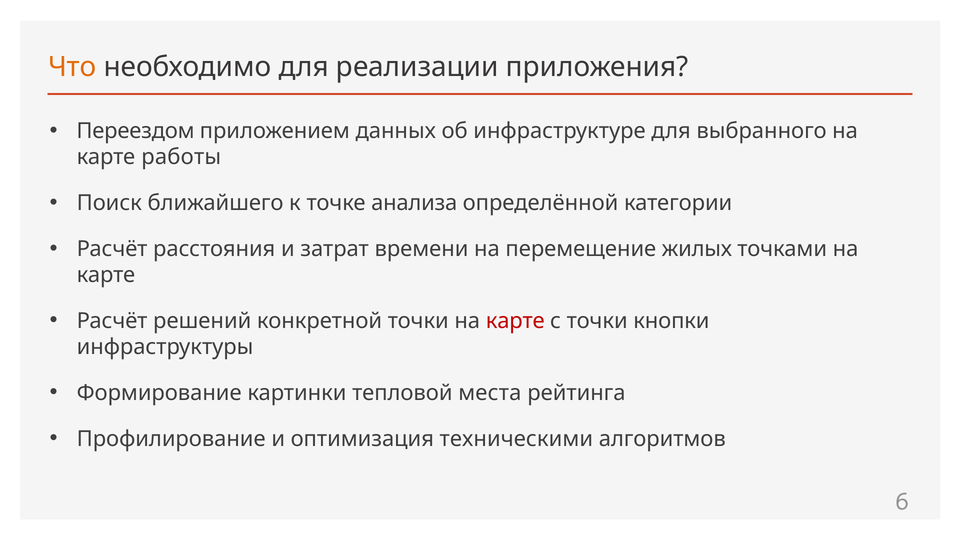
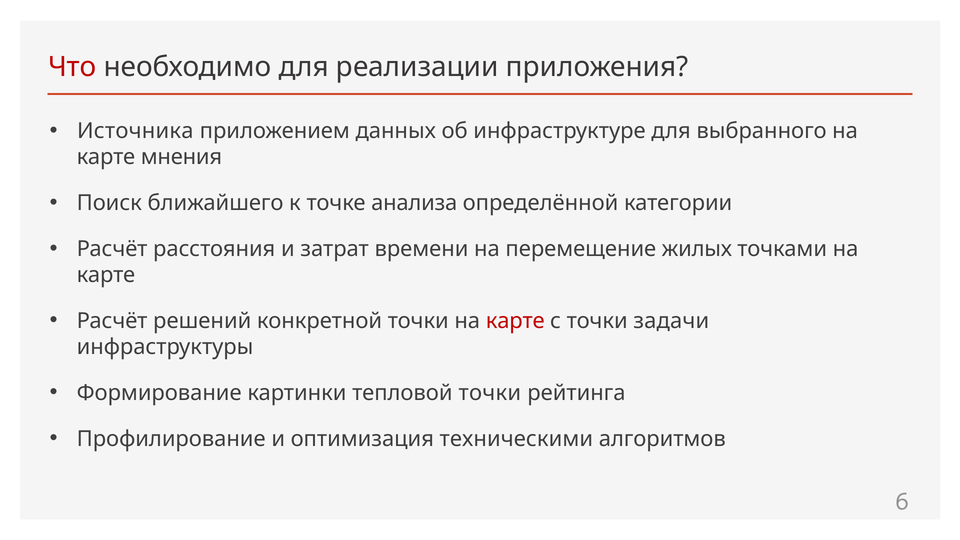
Что colour: orange -> red
Переездом: Переездом -> Источника
работы: работы -> мнения
кнопки: кнопки -> задачи
тепловой места: места -> точки
